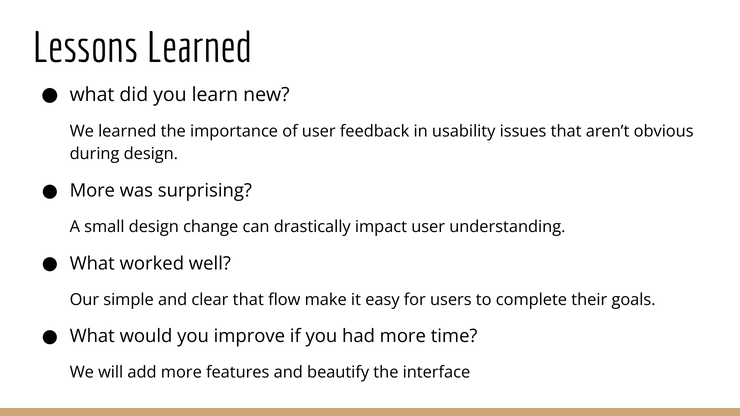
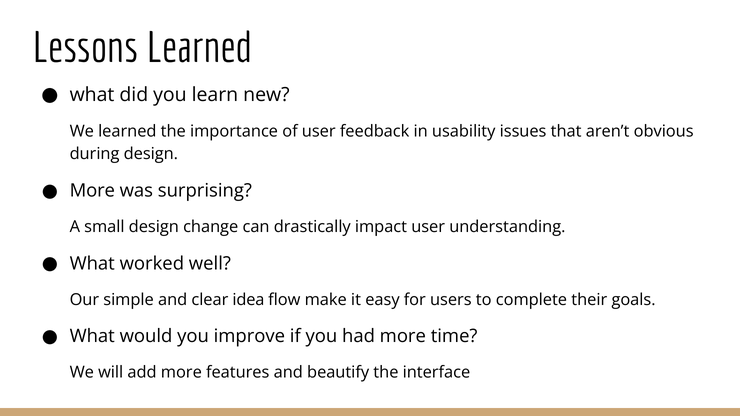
clear that: that -> idea
